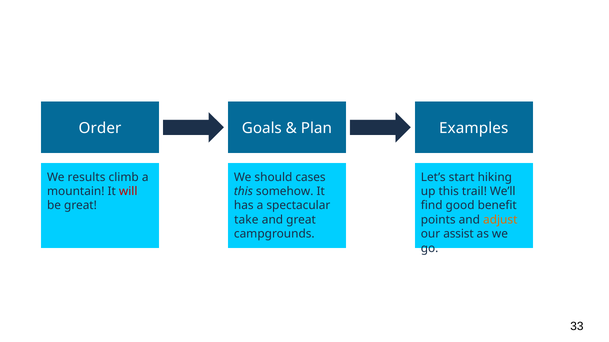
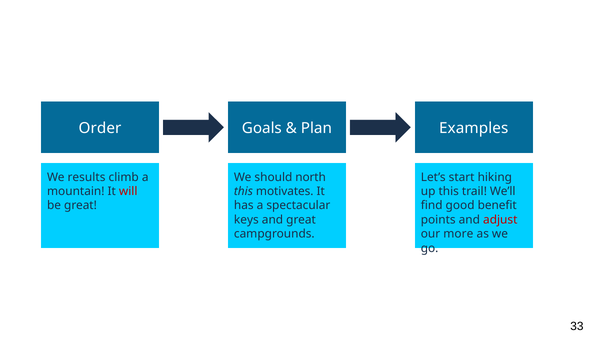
cases: cases -> north
somehow: somehow -> motivates
take: take -> keys
adjust colour: orange -> red
assist: assist -> more
